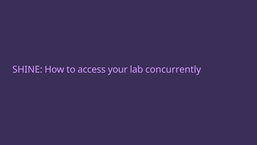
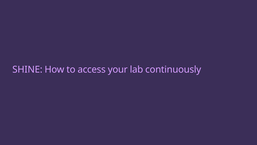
concurrently: concurrently -> continuously
